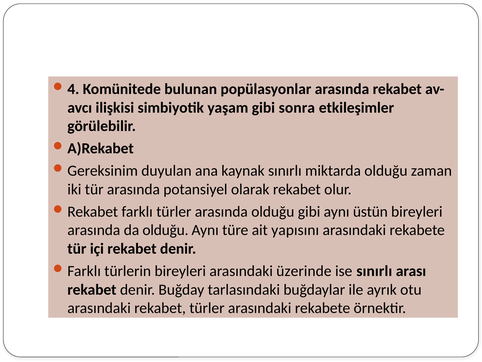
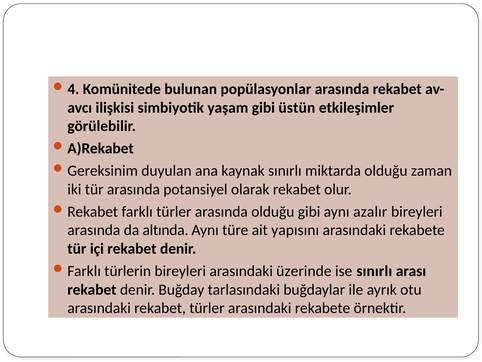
sonra: sonra -> üstün
üstün: üstün -> azalır
da olduğu: olduğu -> altında
